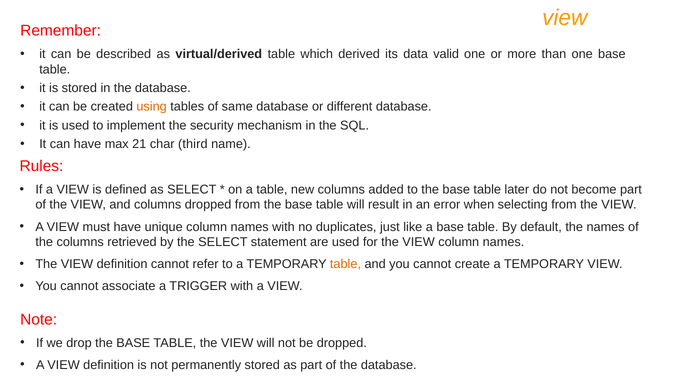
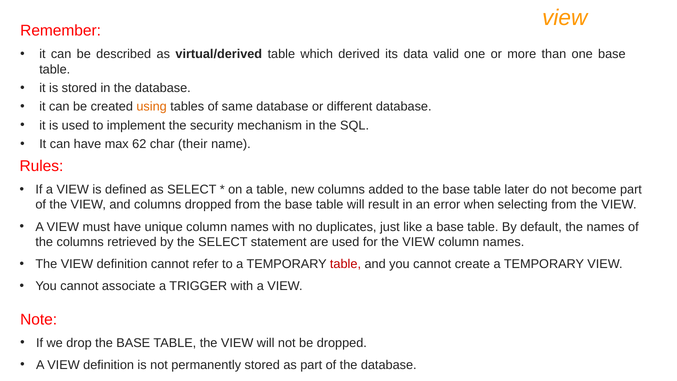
21: 21 -> 62
third: third -> their
table at (345, 264) colour: orange -> red
